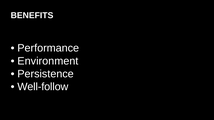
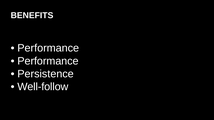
Environment at (48, 61): Environment -> Performance
